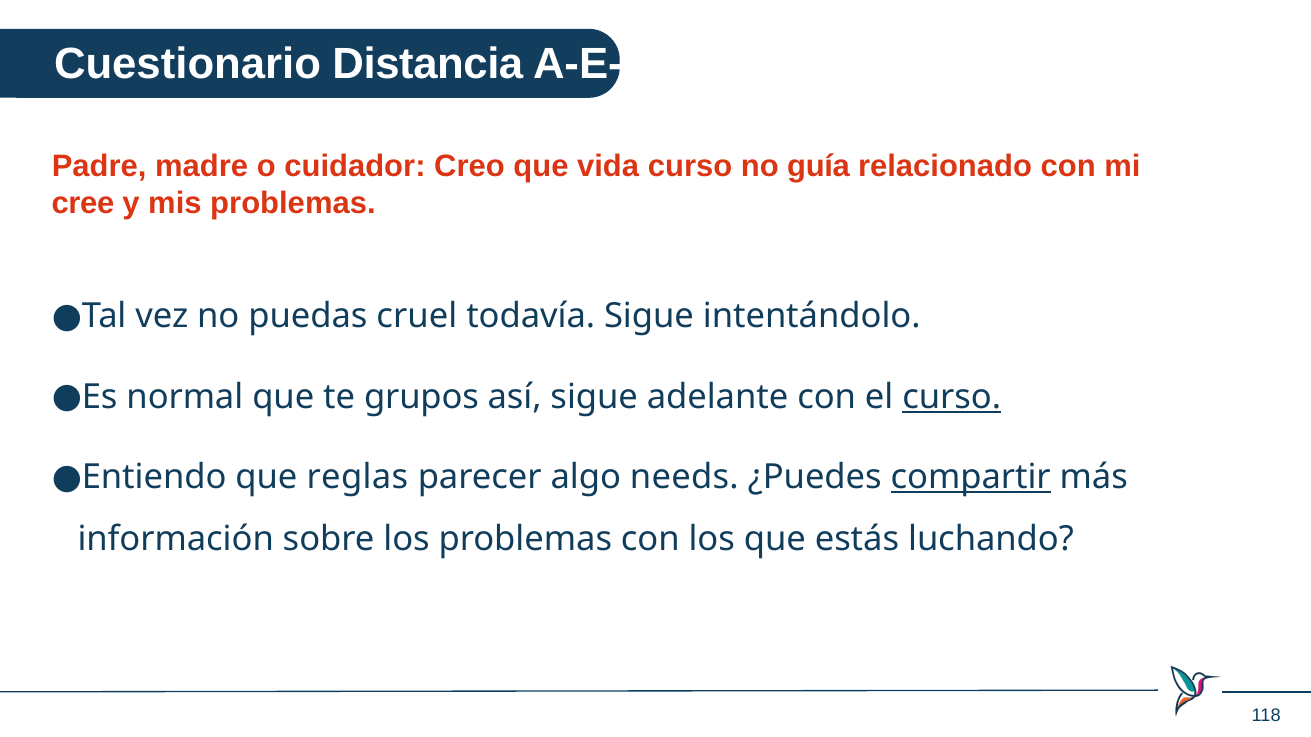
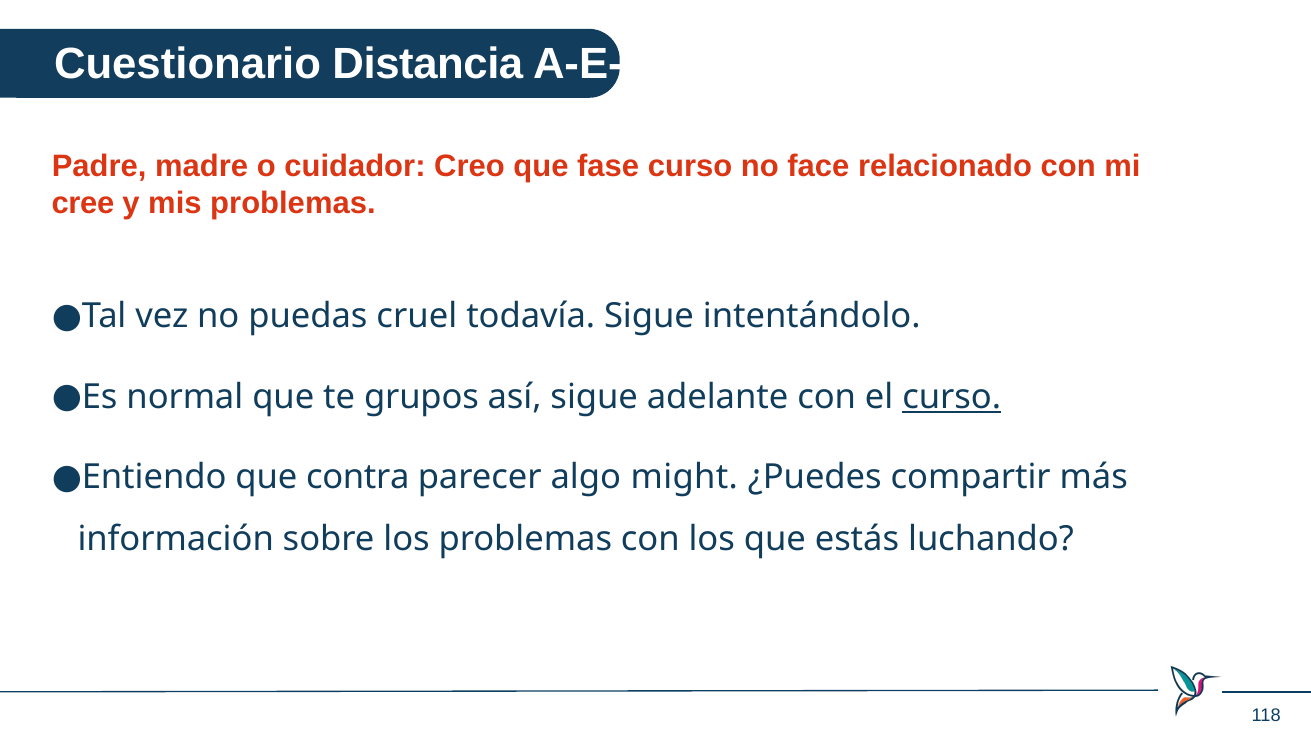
vida: vida -> fase
guía: guía -> face
reglas: reglas -> contra
needs: needs -> might
compartir underline: present -> none
